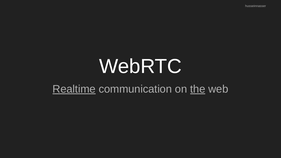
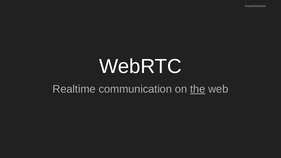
Realtime underline: present -> none
